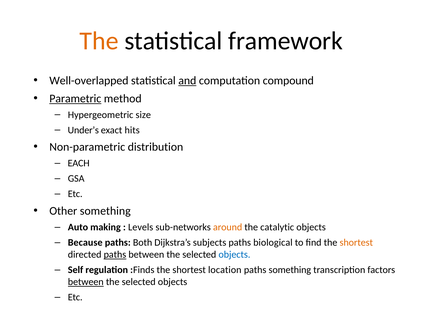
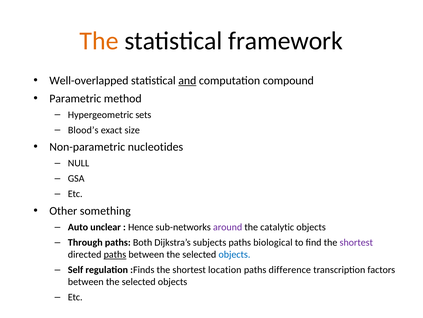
Parametric underline: present -> none
size: size -> sets
Under’s: Under’s -> Blood’s
hits: hits -> size
distribution: distribution -> nucleotides
EACH: EACH -> NULL
making: making -> unclear
Levels: Levels -> Hence
around colour: orange -> purple
Because: Because -> Through
shortest at (356, 242) colour: orange -> purple
paths something: something -> difference
between at (86, 281) underline: present -> none
